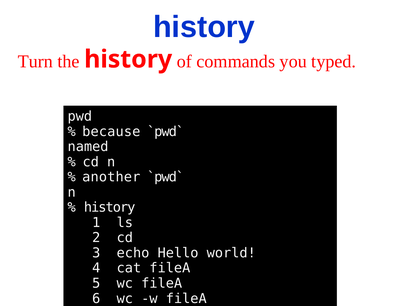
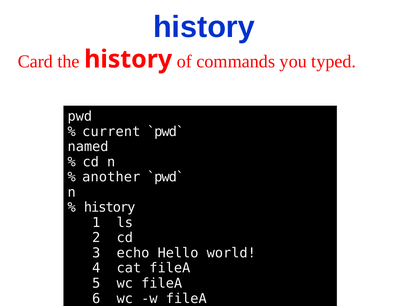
Turn: Turn -> Card
because: because -> current
